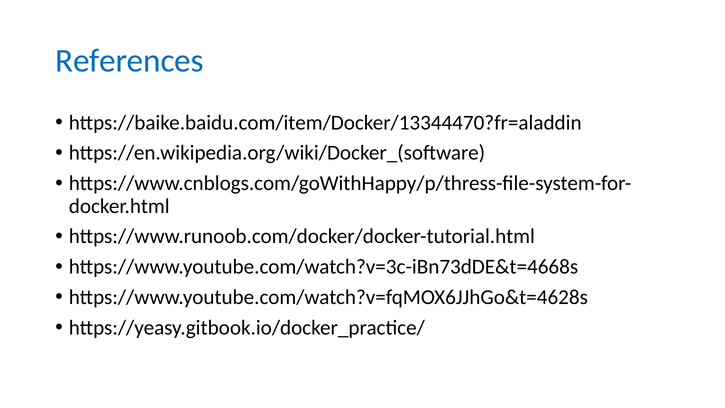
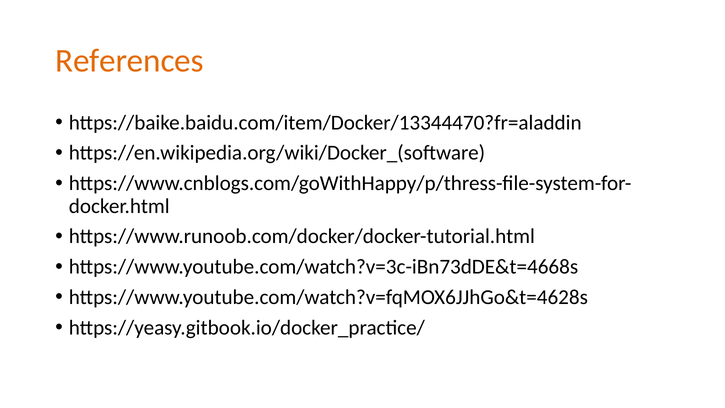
References colour: blue -> orange
